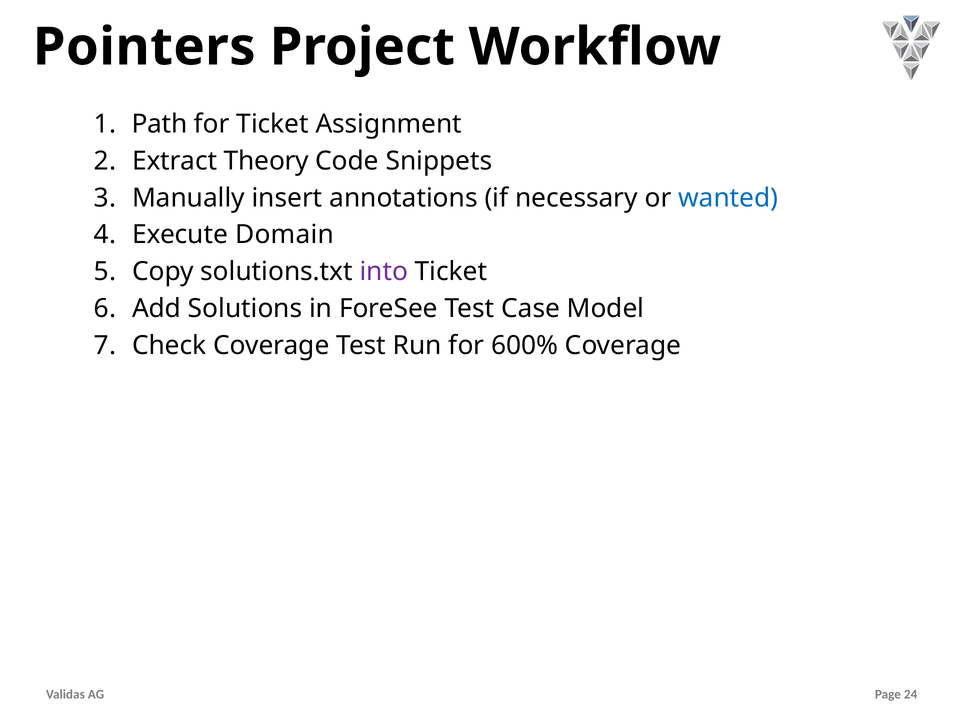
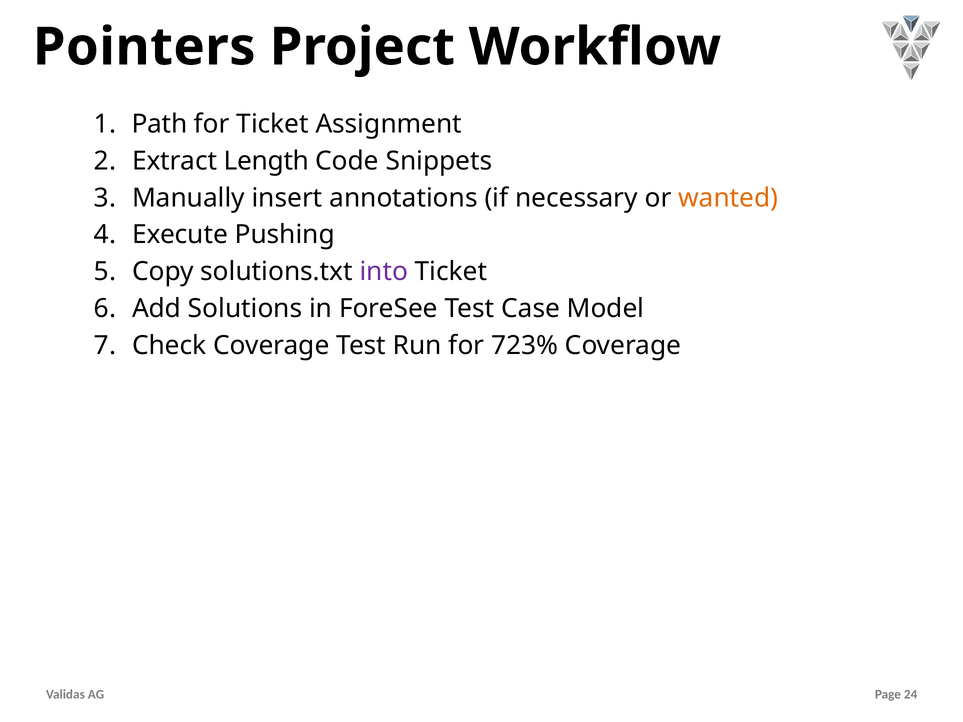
Theory: Theory -> Length
wanted colour: blue -> orange
Domain: Domain -> Pushing
600%: 600% -> 723%
